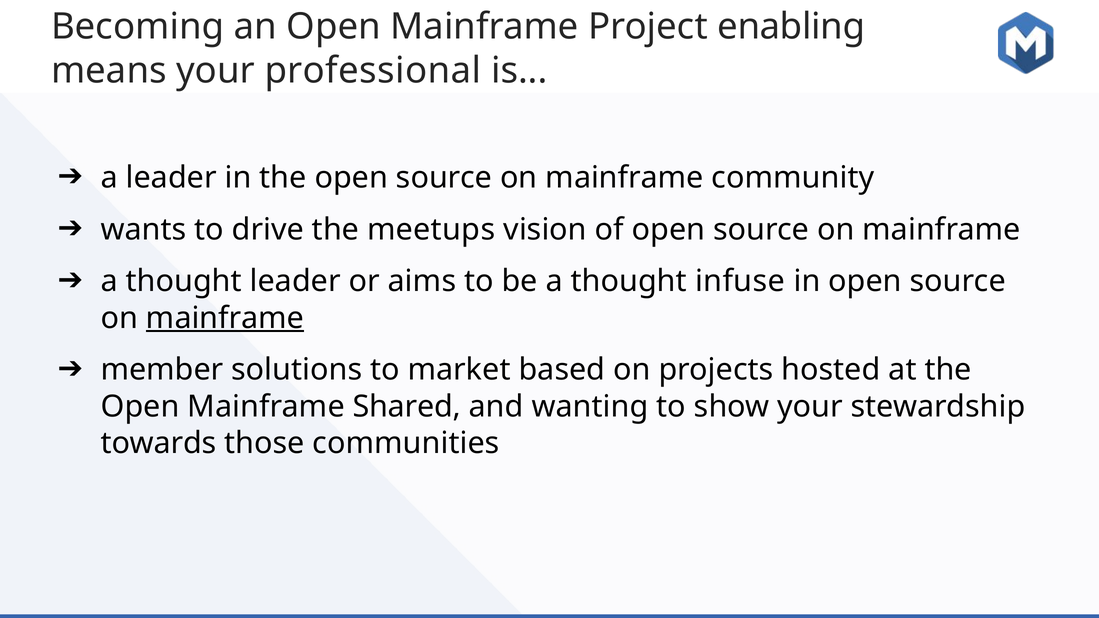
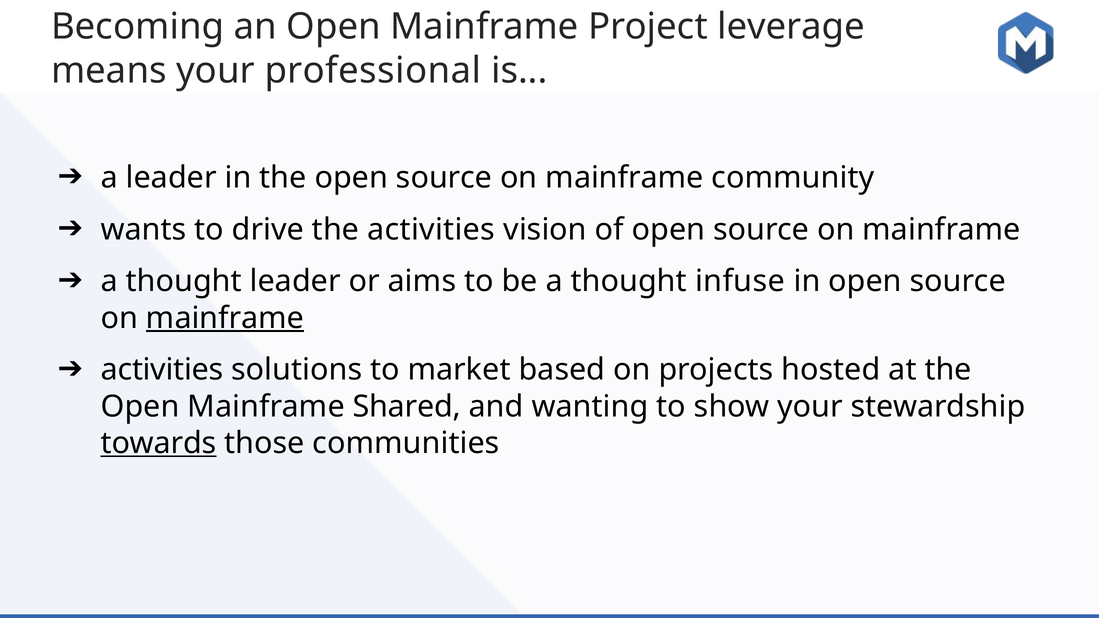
enabling: enabling -> leverage
the meetups: meetups -> activities
member at (162, 370): member -> activities
towards underline: none -> present
